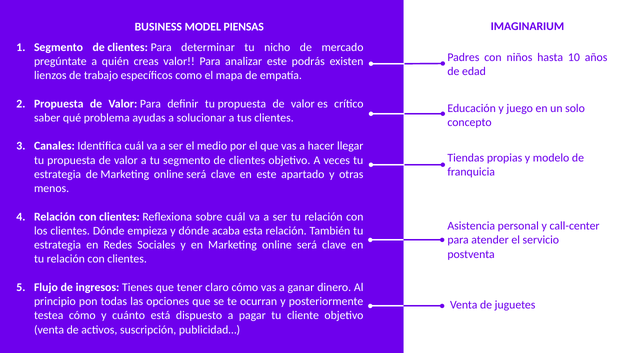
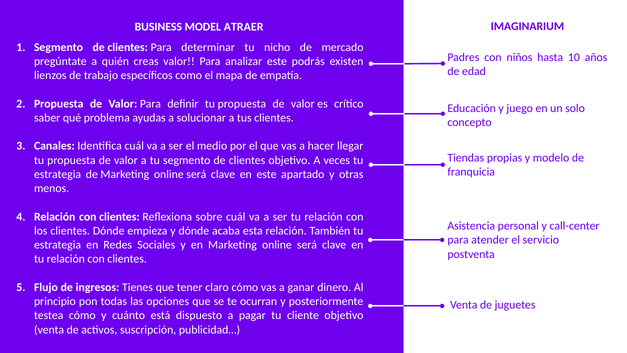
PIENSAS: PIENSAS -> ATRAER
